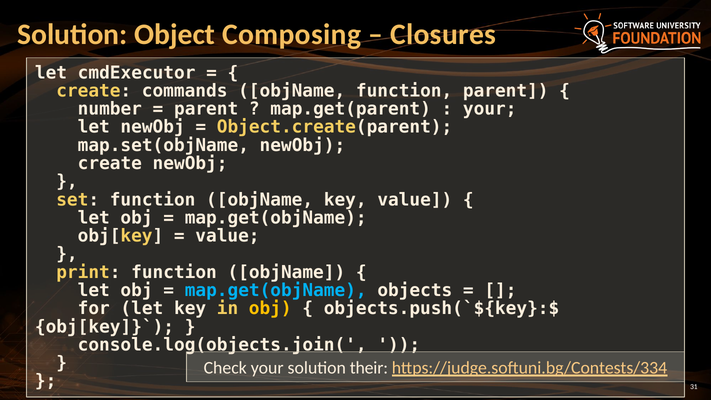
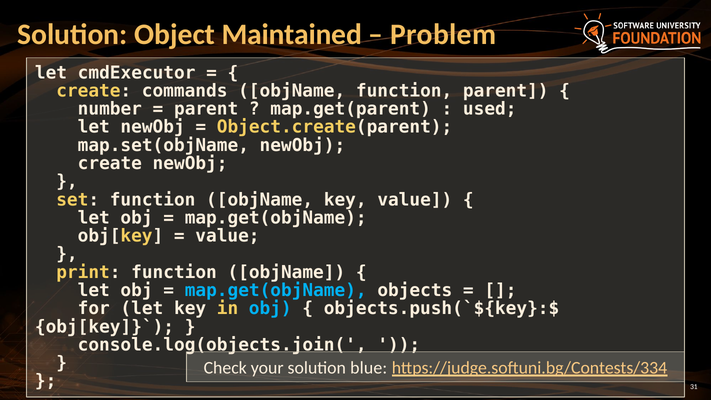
Composing: Composing -> Maintained
Closures: Closures -> Problem
your at (490, 109): your -> used
obj at (270, 309) colour: yellow -> light blue
their: their -> blue
